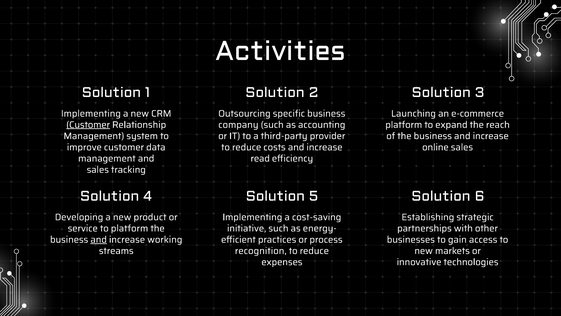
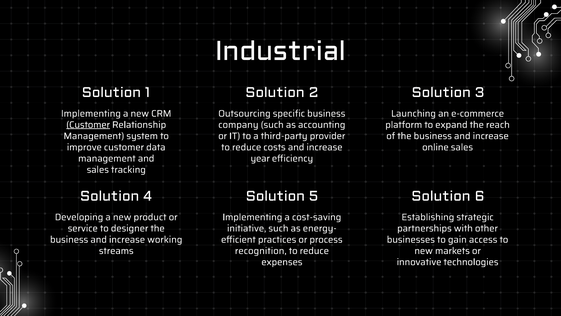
Activities: Activities -> Industrial
read: read -> year
to platform: platform -> designer
and at (99, 239) underline: present -> none
